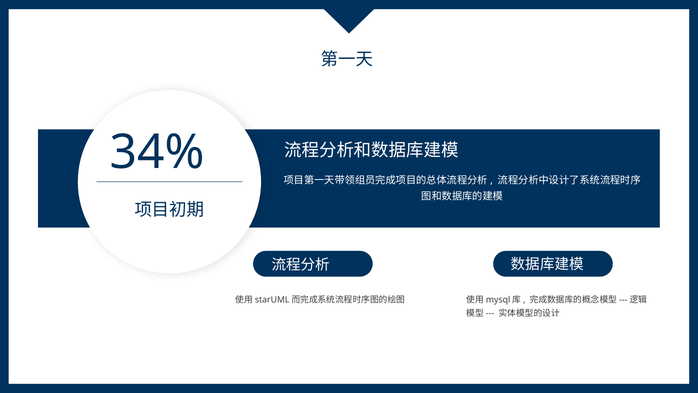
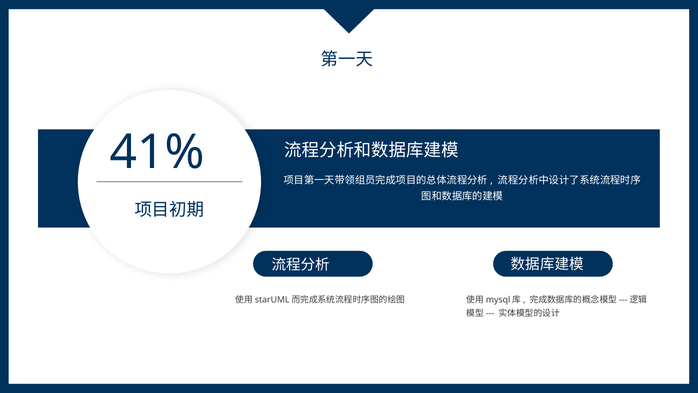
34%: 34% -> 41%
